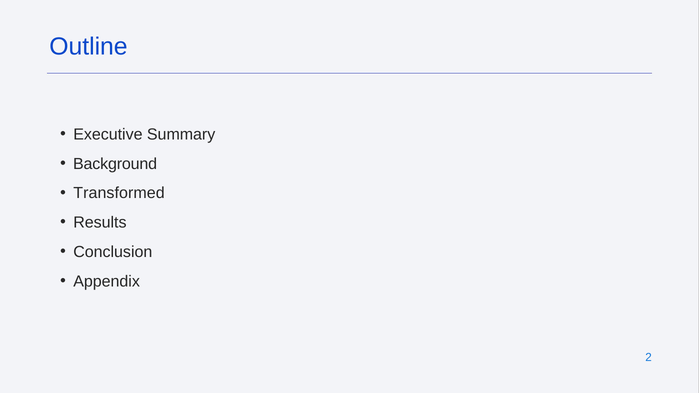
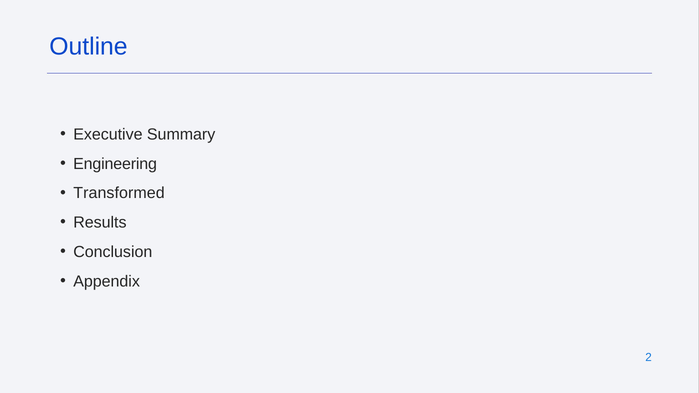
Background: Background -> Engineering
